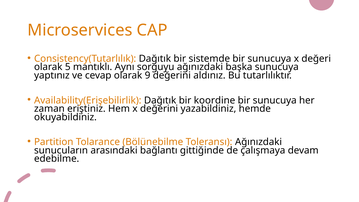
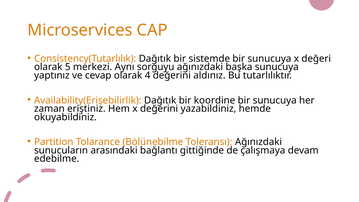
mantıklı: mantıklı -> merkezi
9: 9 -> 4
